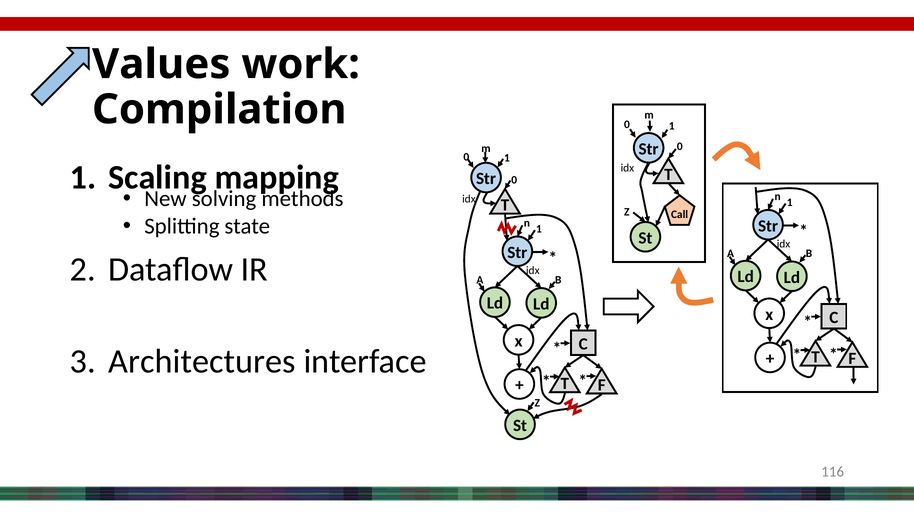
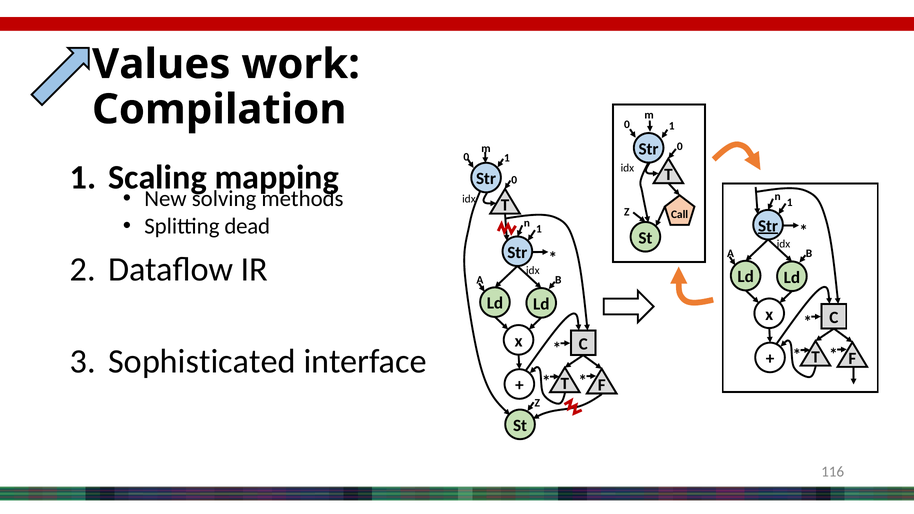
state: state -> dead
Str at (768, 226) underline: none -> present
Architectures: Architectures -> Sophisticated
